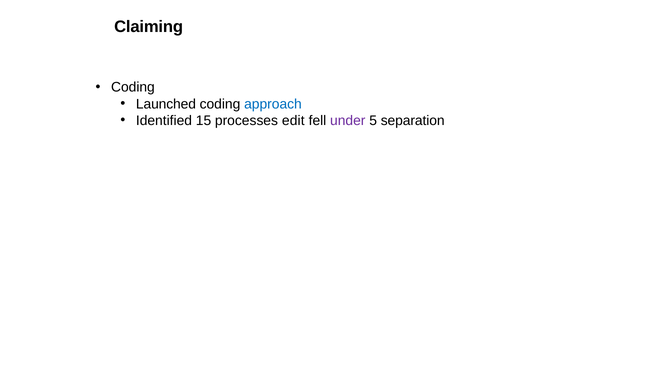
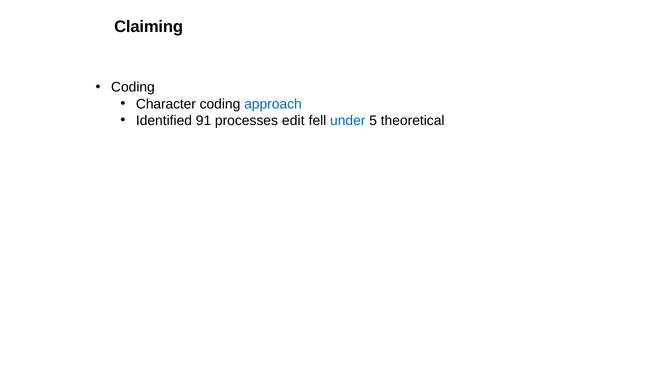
Launched: Launched -> Character
15: 15 -> 91
under colour: purple -> blue
separation: separation -> theoretical
